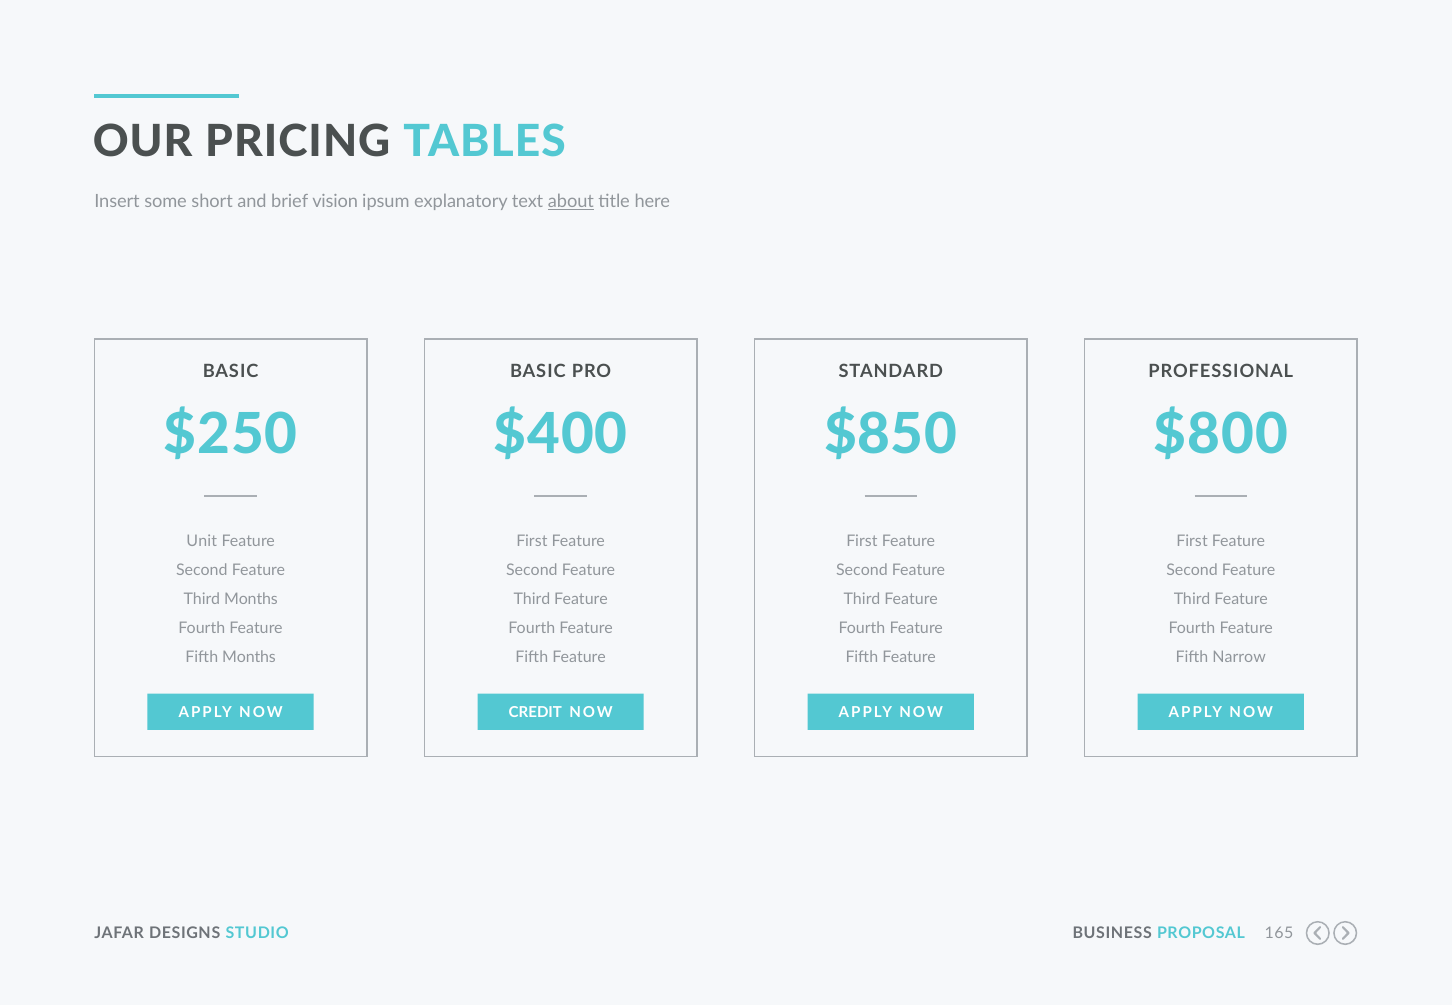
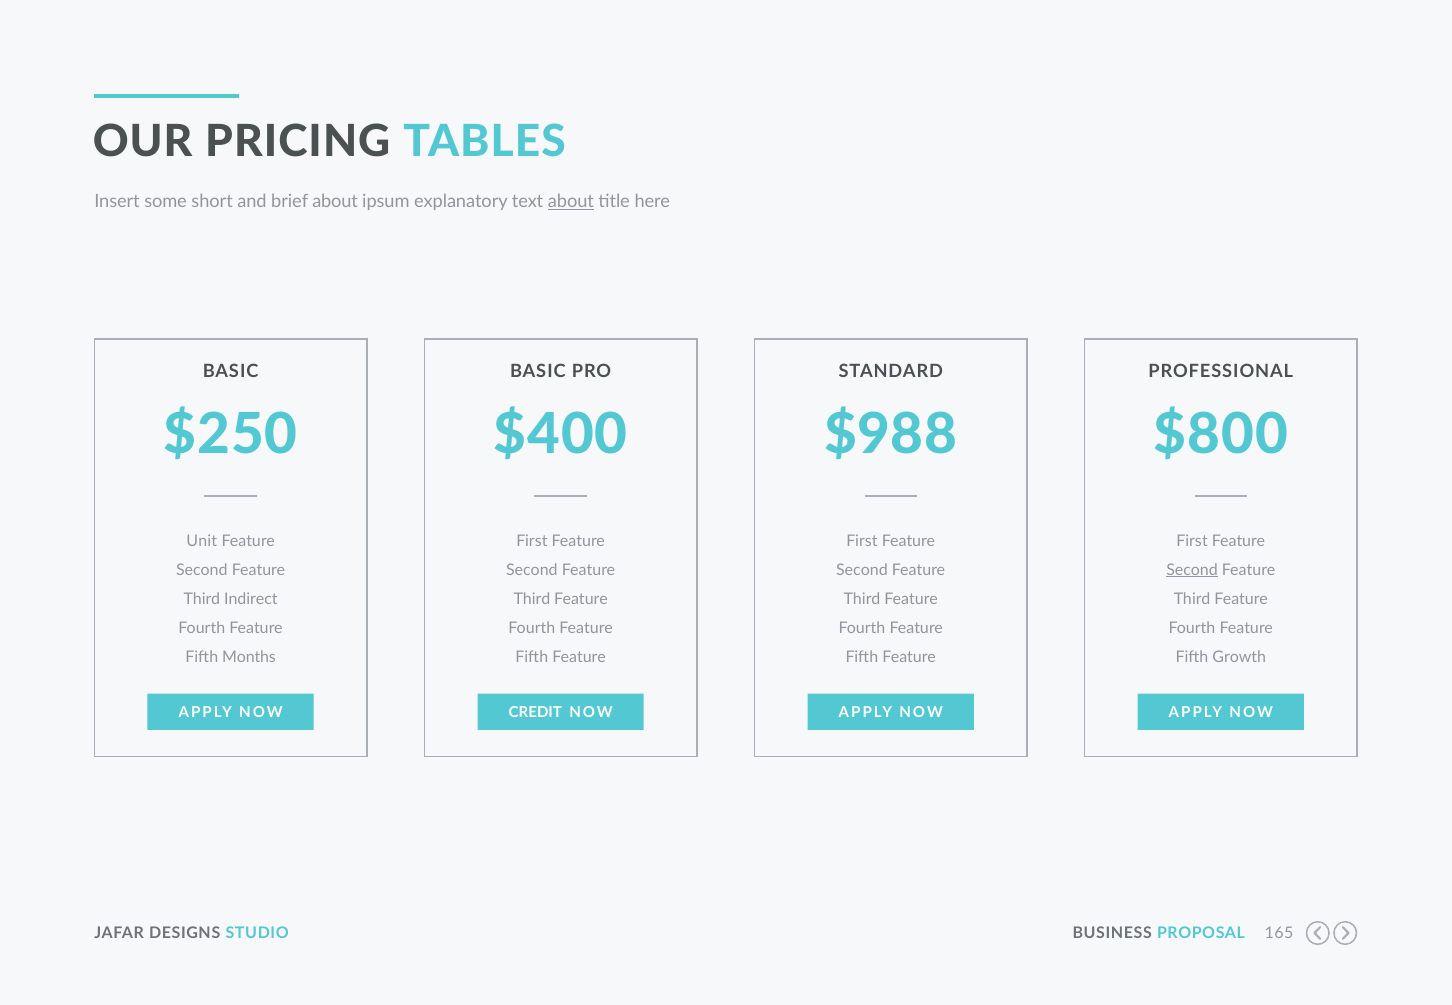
brief vision: vision -> about
$850: $850 -> $988
Second at (1192, 570) underline: none -> present
Third Months: Months -> Indirect
Narrow: Narrow -> Growth
